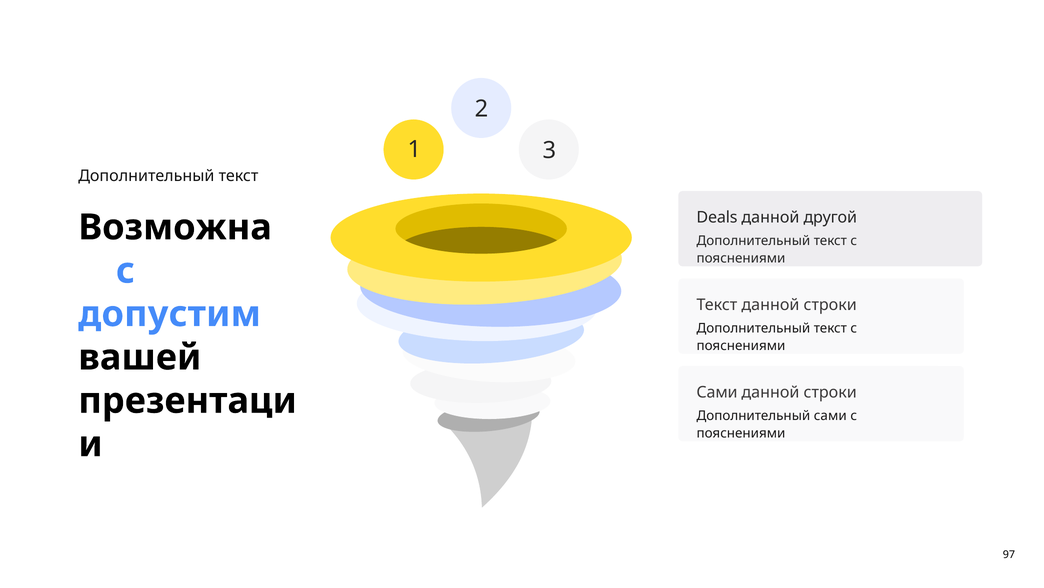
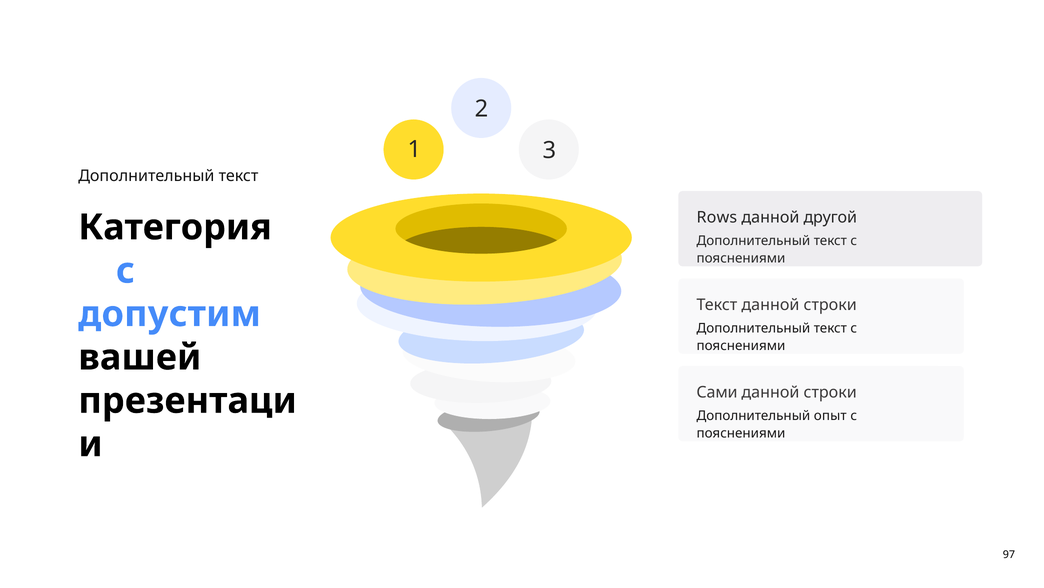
Deals: Deals -> Rows
Возможна: Возможна -> Категория
Дополнительный сами: сами -> опыт
